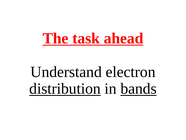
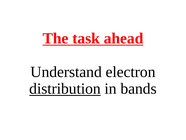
bands underline: present -> none
